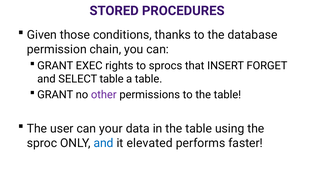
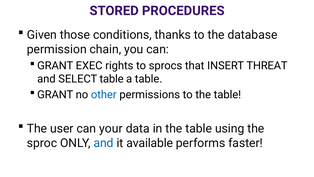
FORGET: FORGET -> THREAT
other colour: purple -> blue
elevated: elevated -> available
